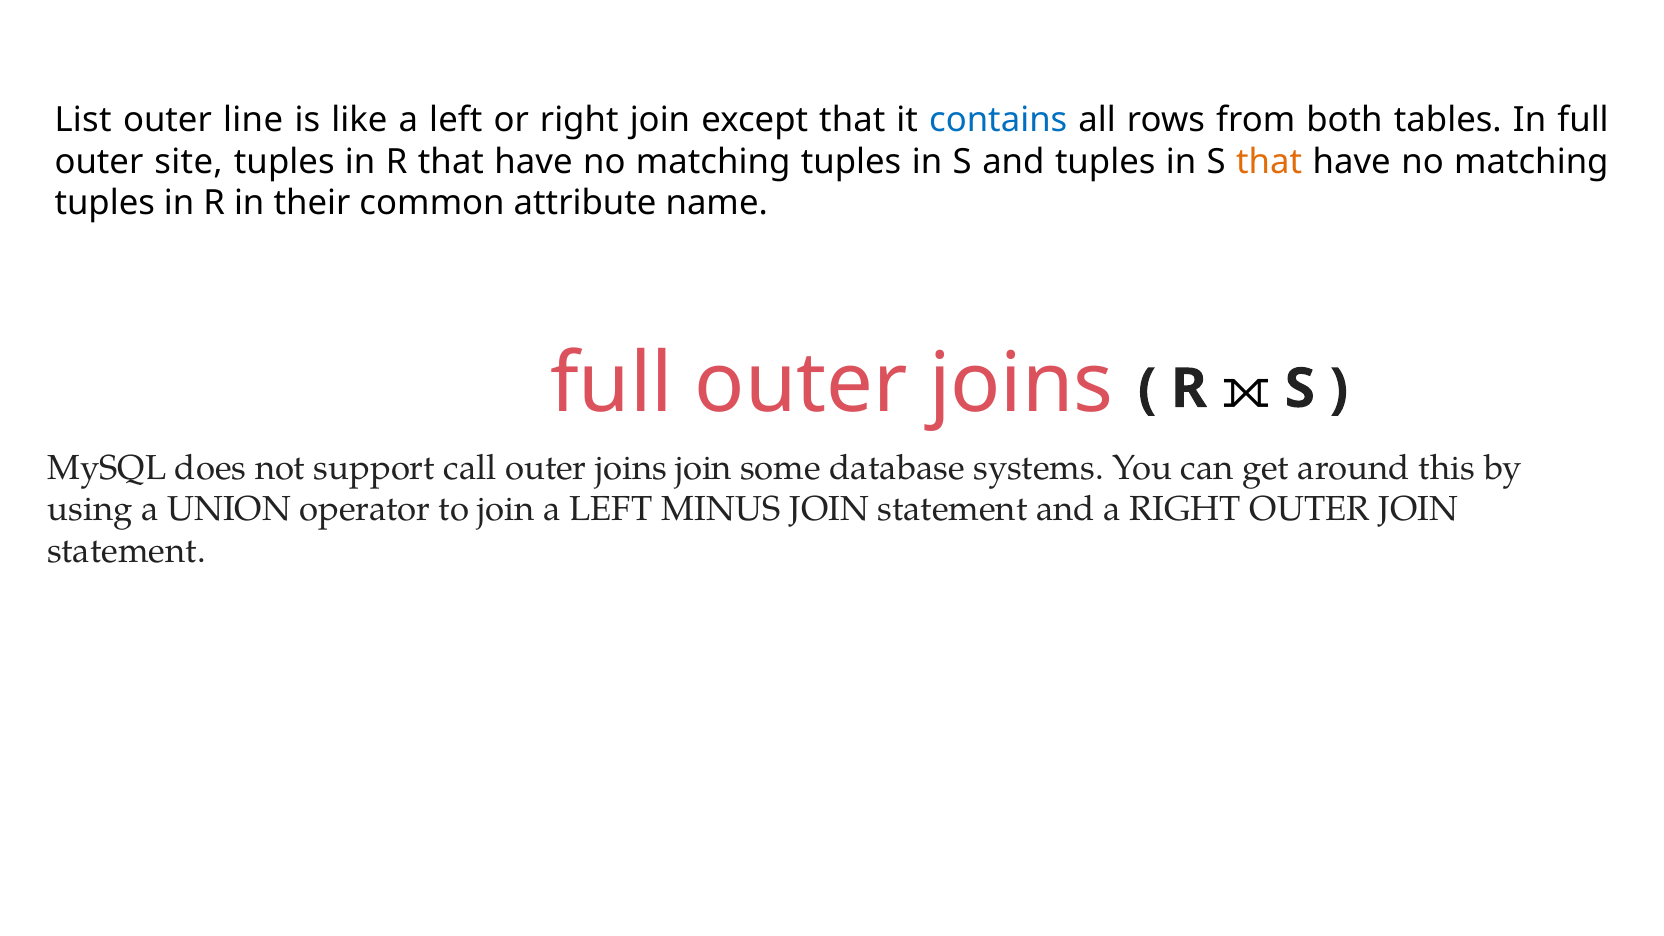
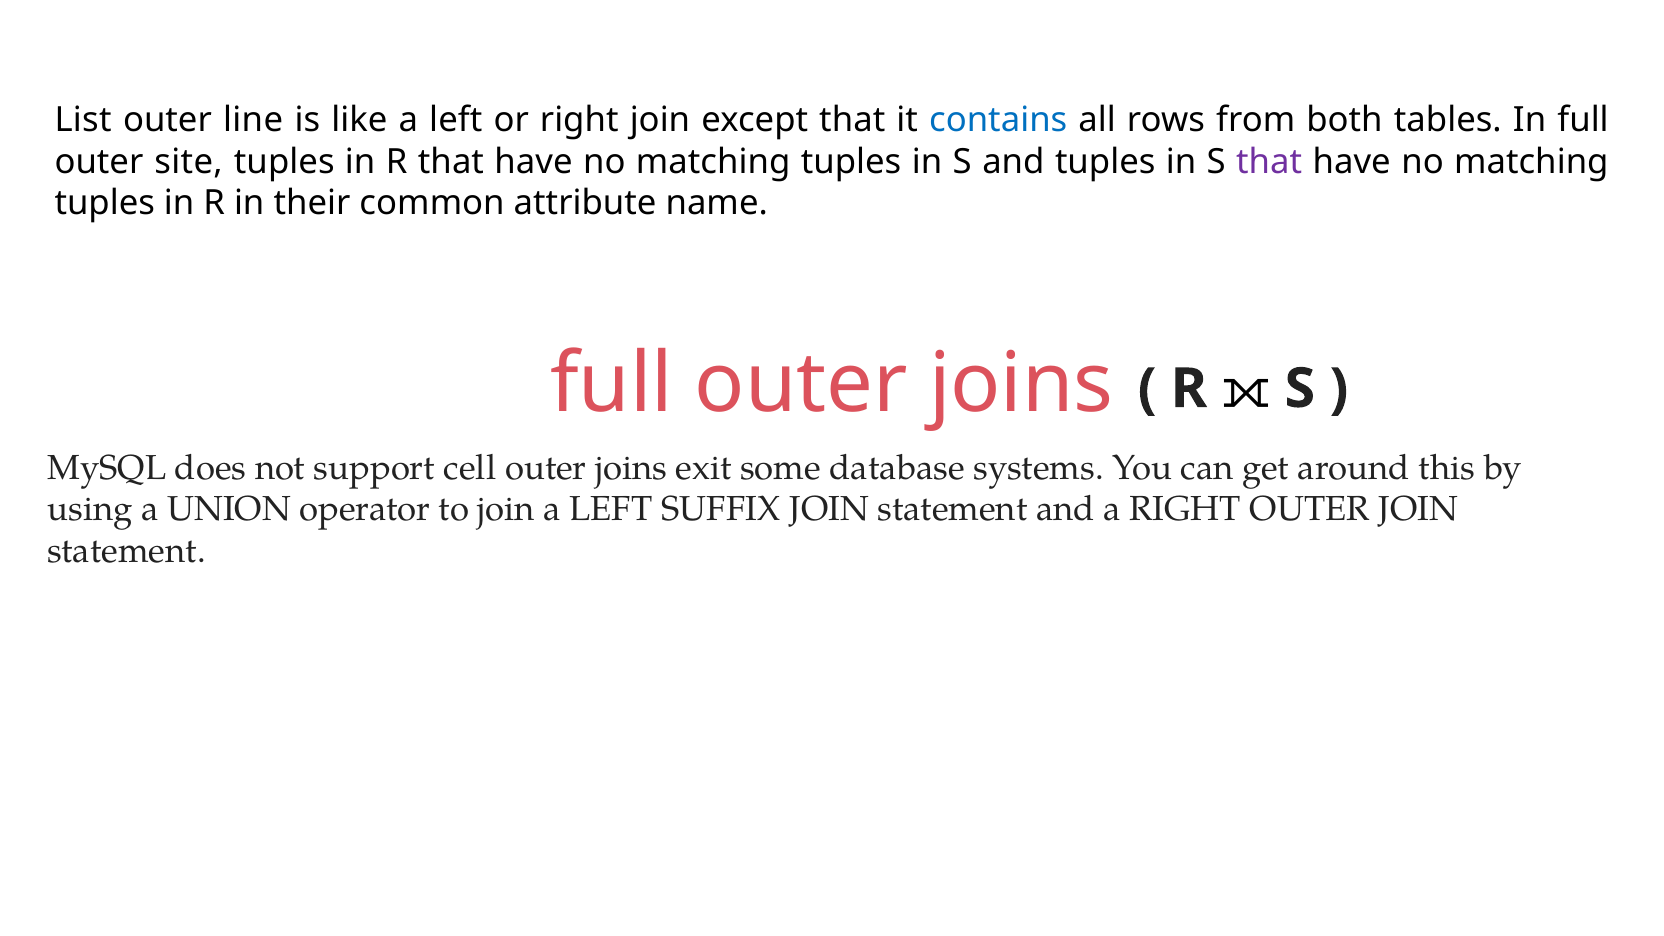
that at (1269, 162) colour: orange -> purple
call: call -> cell
joins join: join -> exit
MINUS: MINUS -> SUFFIX
